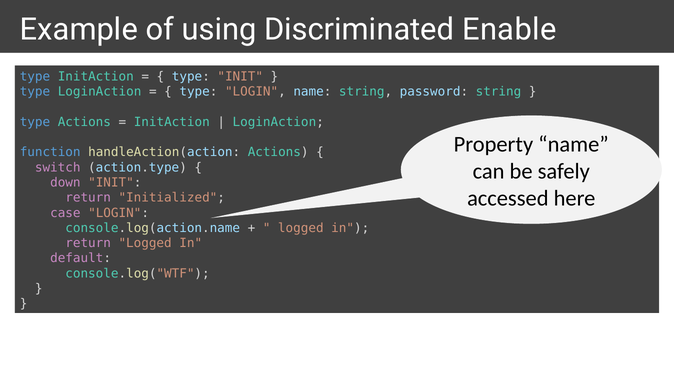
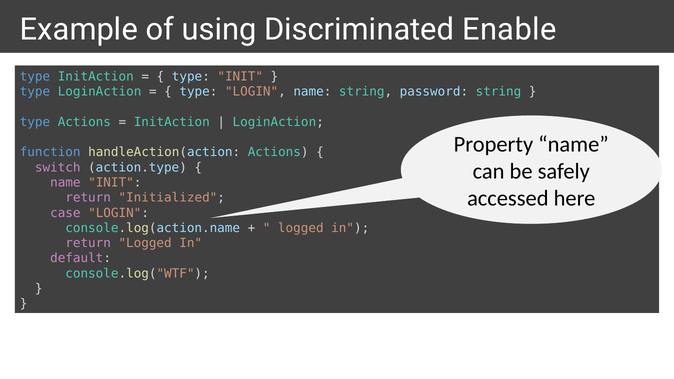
down at (65, 183): down -> name
